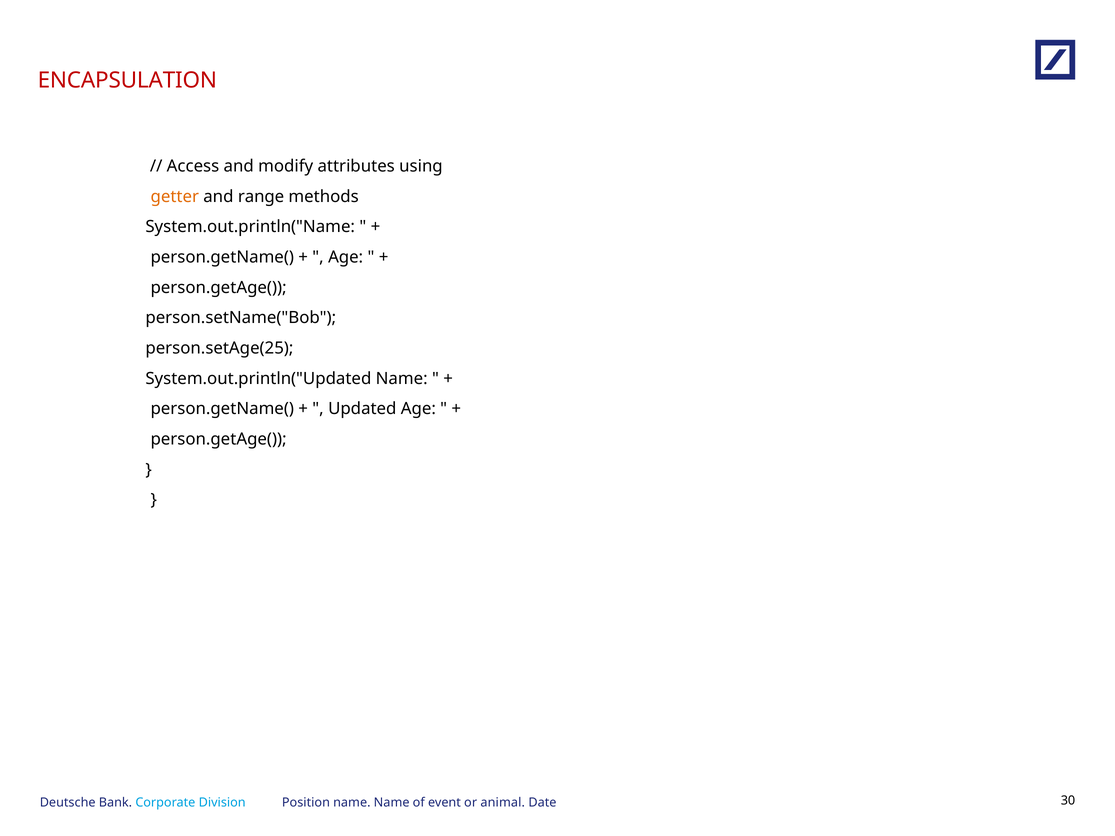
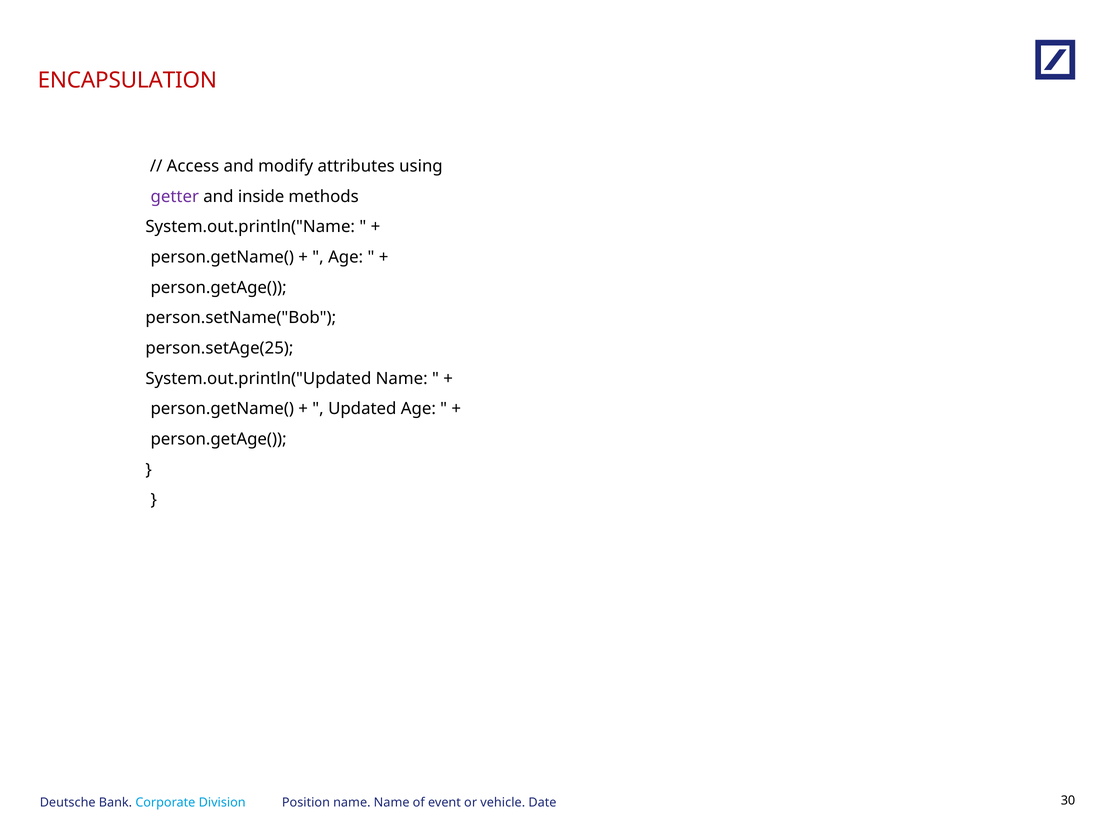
getter colour: orange -> purple
range: range -> inside
animal: animal -> vehicle
